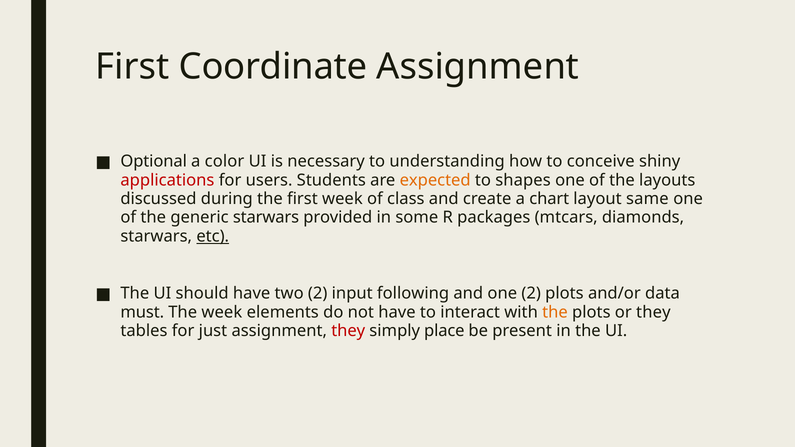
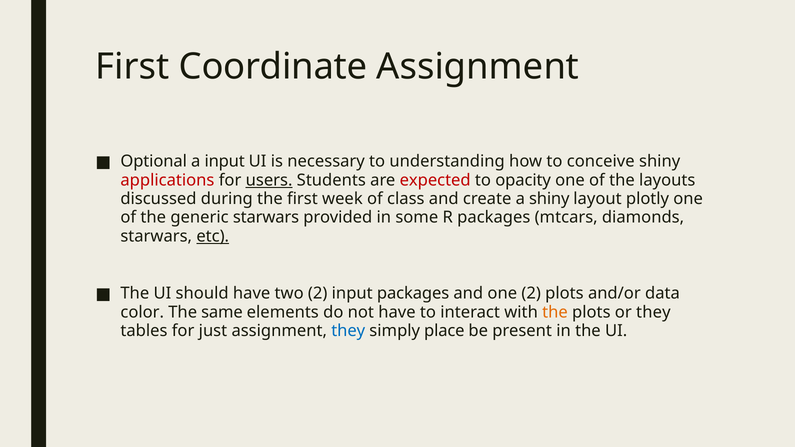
a color: color -> input
users underline: none -> present
expected colour: orange -> red
shapes: shapes -> opacity
a chart: chart -> shiny
same: same -> plotly
input following: following -> packages
must: must -> color
The week: week -> same
they at (348, 331) colour: red -> blue
